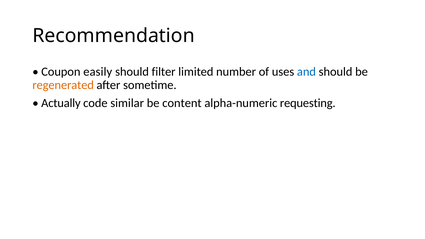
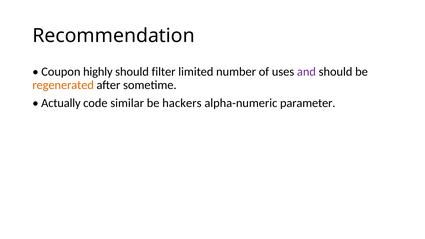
easily: easily -> highly
and colour: blue -> purple
content: content -> hackers
requesting: requesting -> parameter
